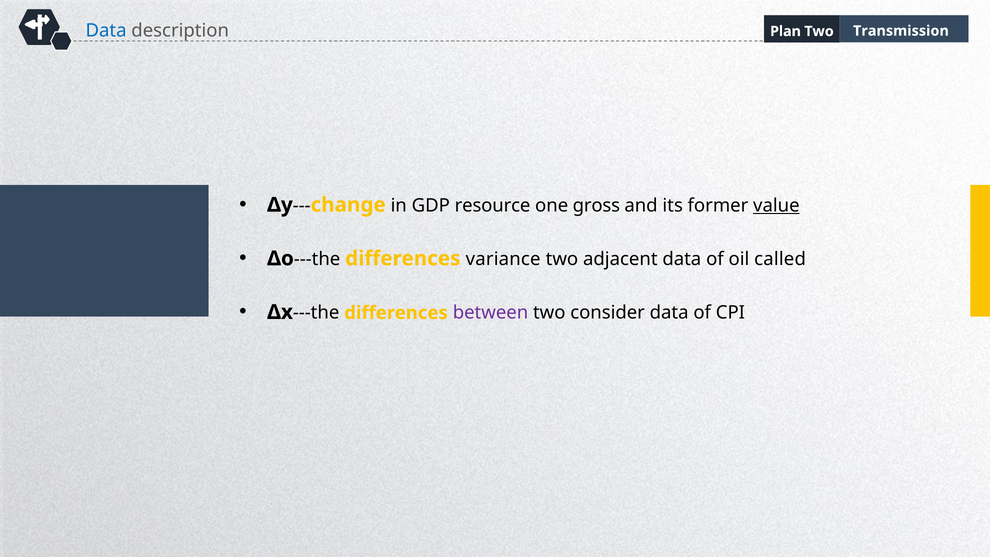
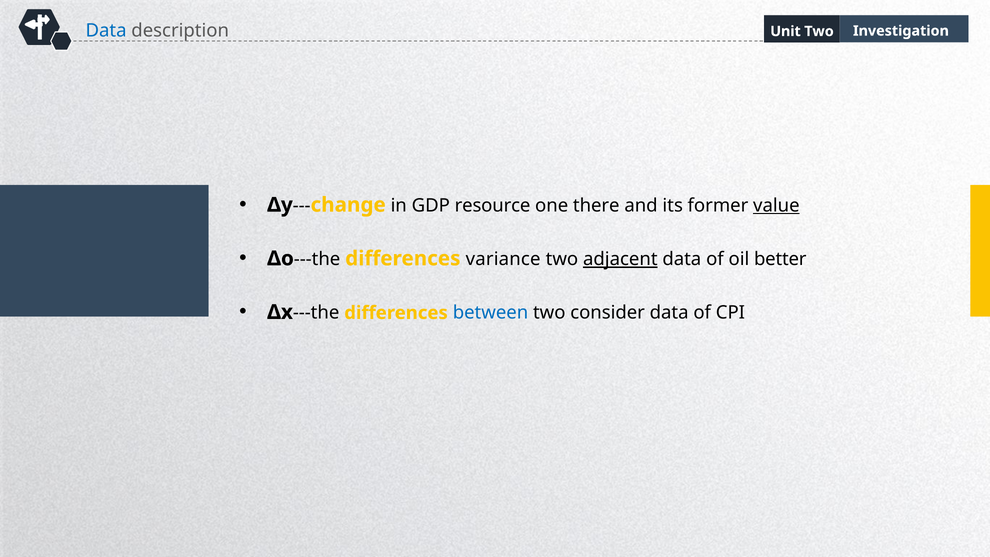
Plan: Plan -> Unit
Transmission: Transmission -> Investigation
gross: gross -> there
adjacent underline: none -> present
called: called -> better
between colour: purple -> blue
